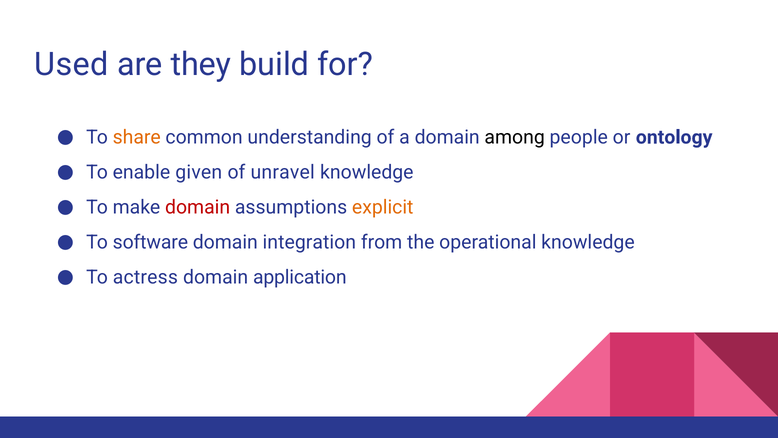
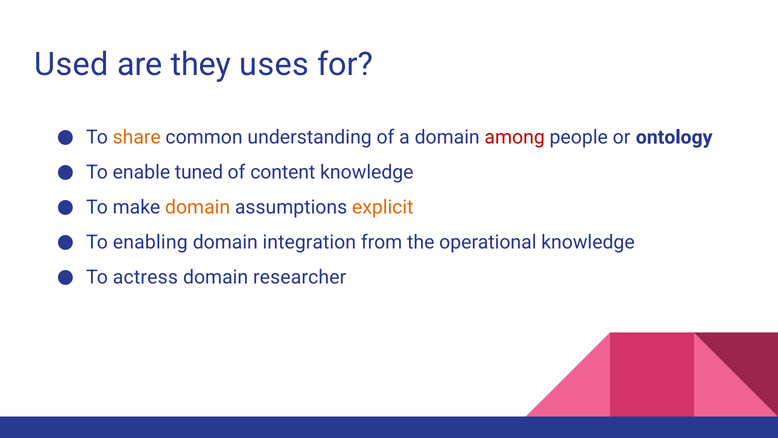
build: build -> uses
among colour: black -> red
given: given -> tuned
unravel: unravel -> content
domain at (198, 207) colour: red -> orange
software: software -> enabling
application: application -> researcher
